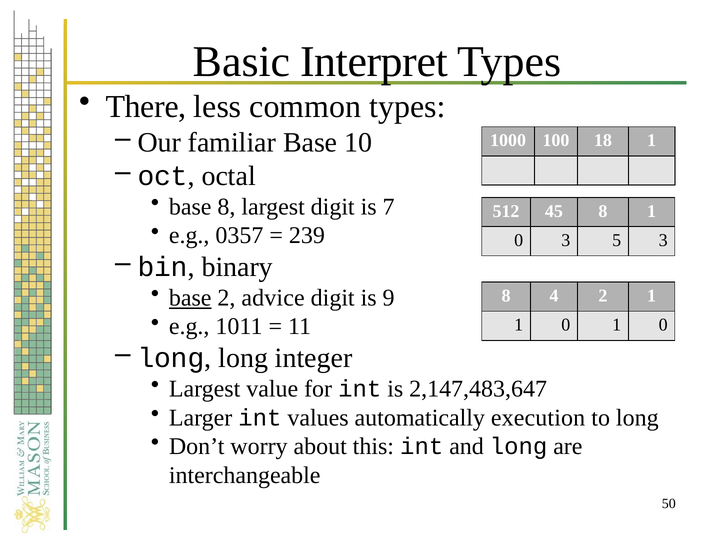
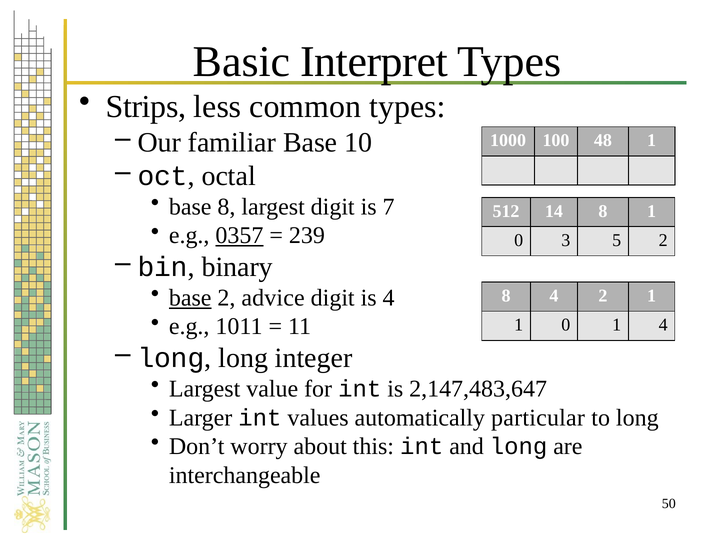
There: There -> Strips
18: 18 -> 48
45: 45 -> 14
0357 underline: none -> present
5 3: 3 -> 2
is 9: 9 -> 4
0 1 0: 0 -> 4
execution: execution -> particular
